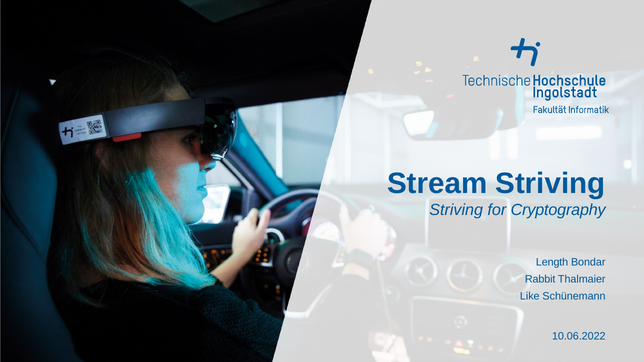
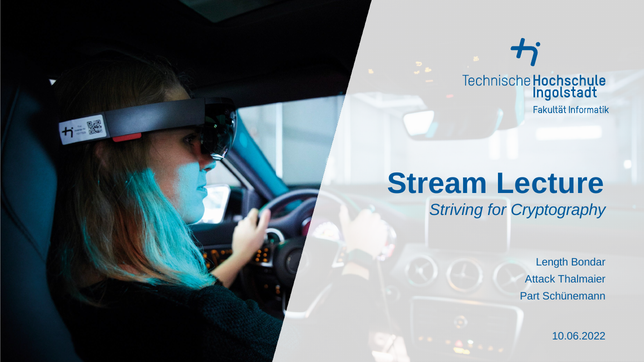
Stream Striving: Striving -> Lecture
Rabbit: Rabbit -> Attack
Like: Like -> Part
